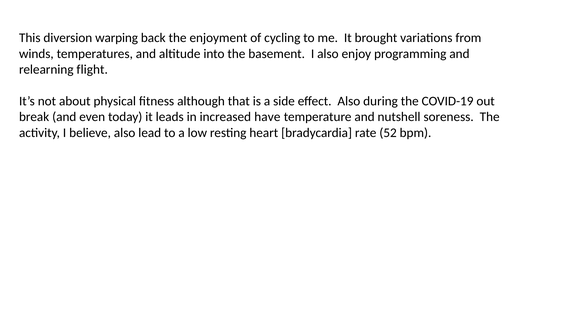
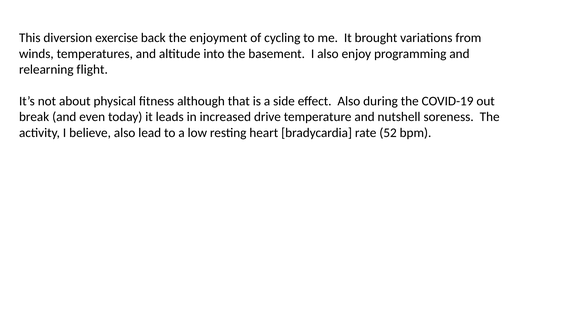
warping: warping -> exercise
have: have -> drive
